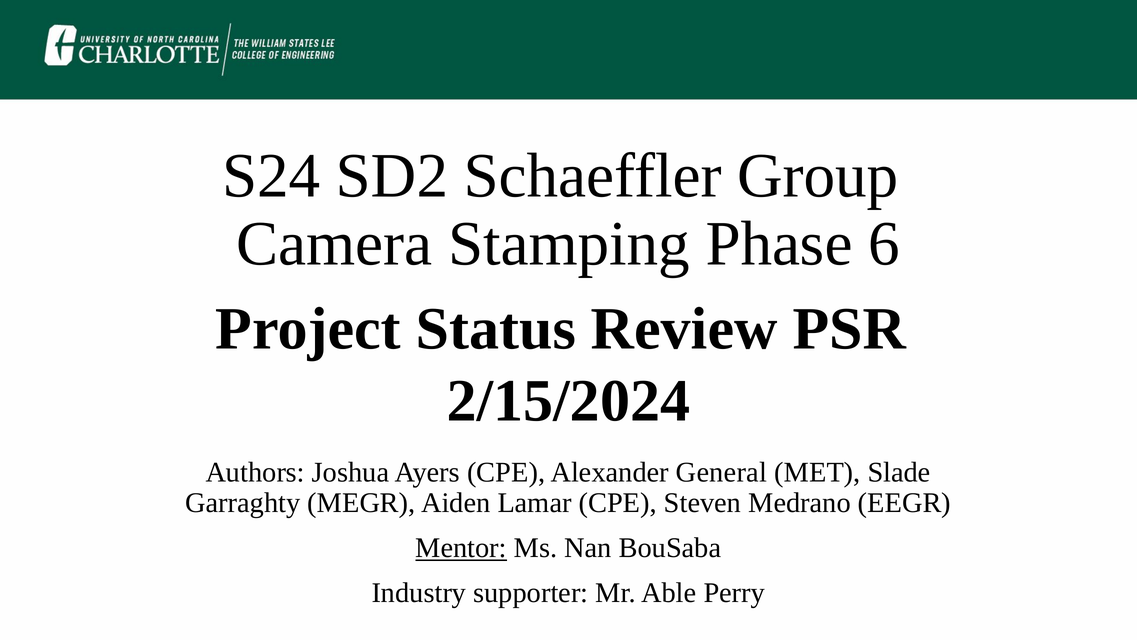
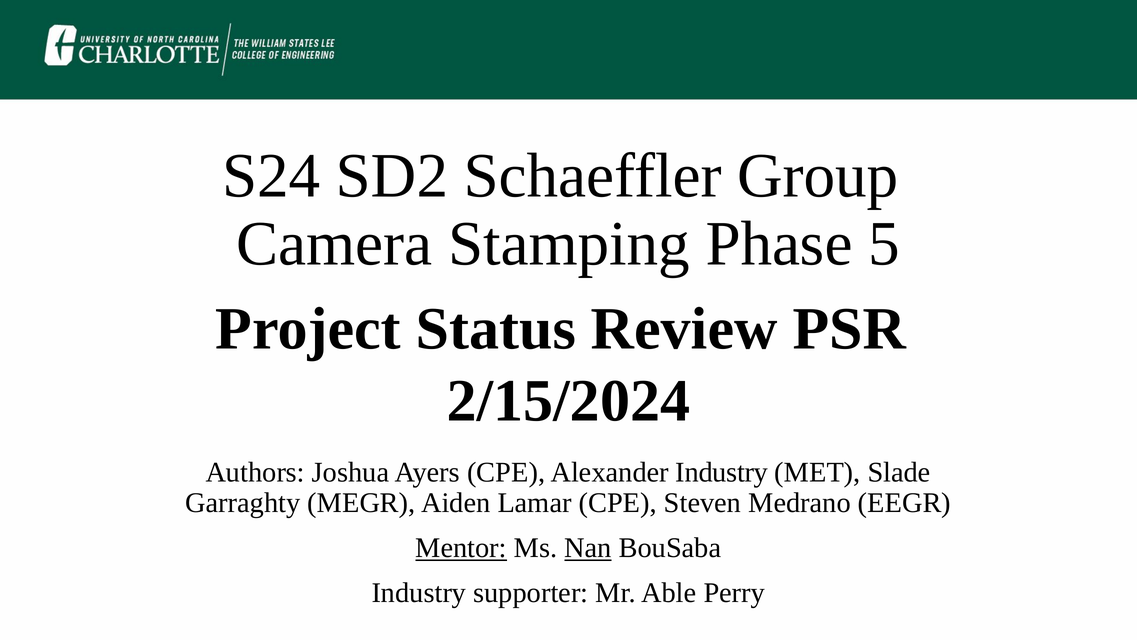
6: 6 -> 5
Alexander General: General -> Industry
Nan underline: none -> present
